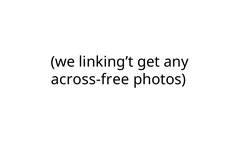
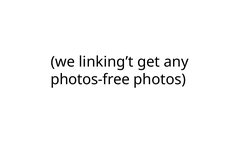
across-free: across-free -> photos-free
